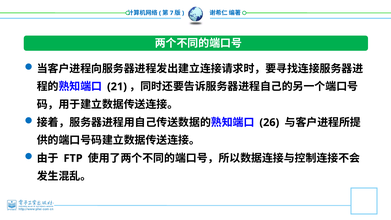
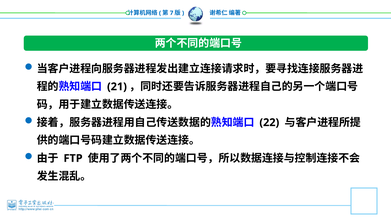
26: 26 -> 22
